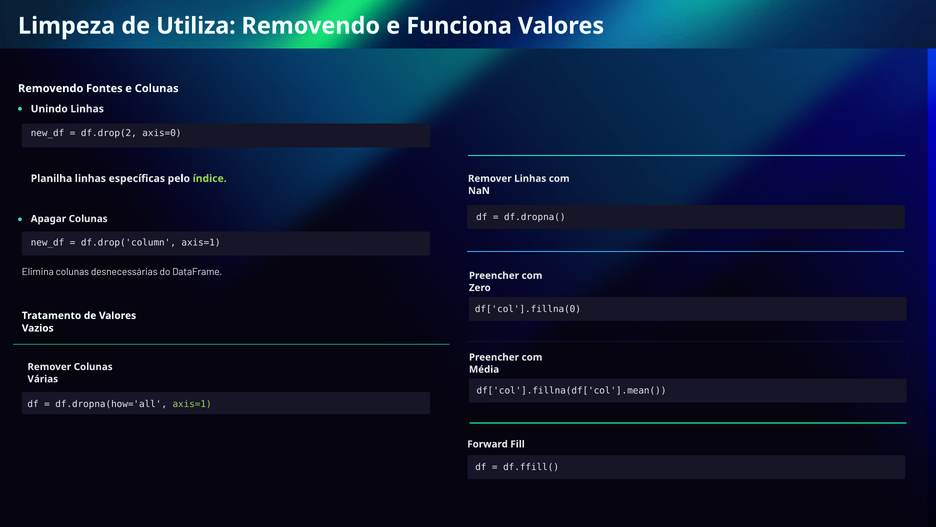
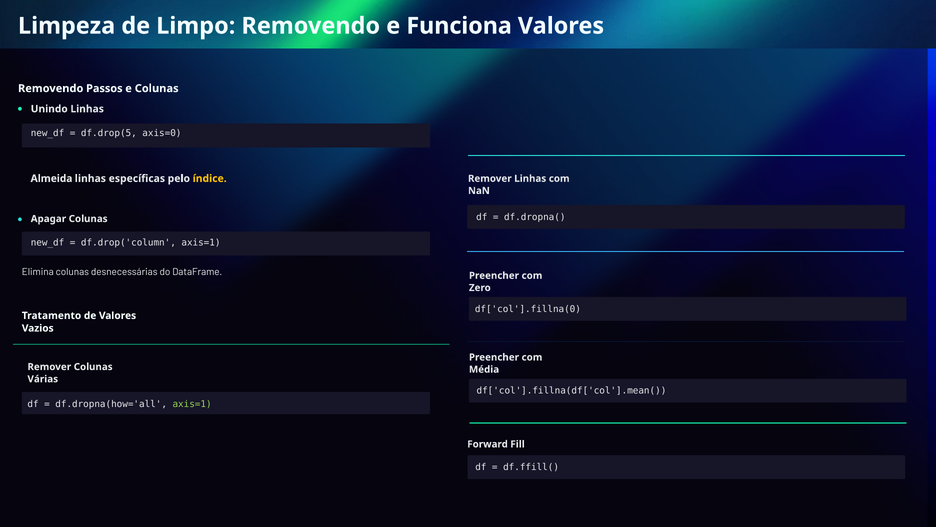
Utiliza: Utiliza -> Limpo
Fontes: Fontes -> Passos
df.drop(2: df.drop(2 -> df.drop(5
Planilha: Planilha -> Almeida
índice colour: light green -> yellow
